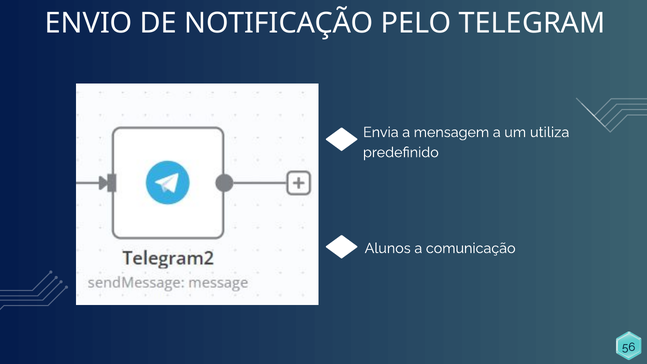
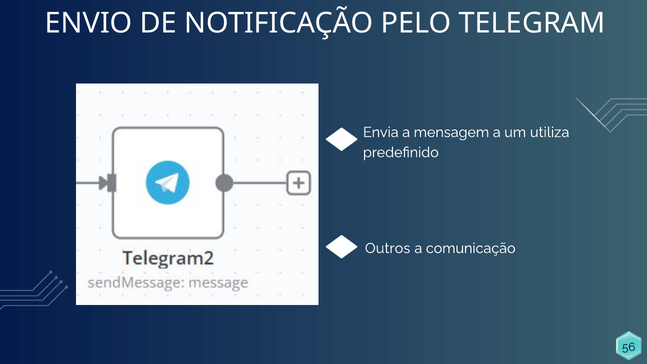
Alunos: Alunos -> Outros
